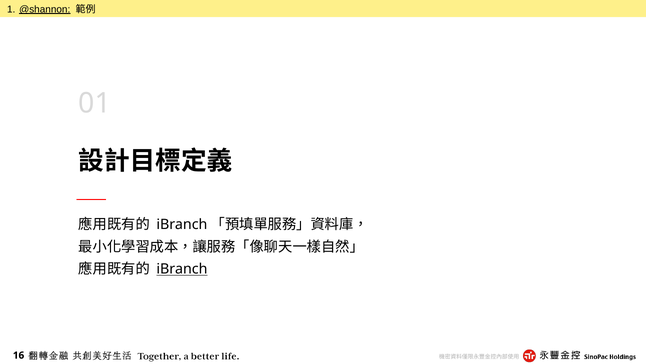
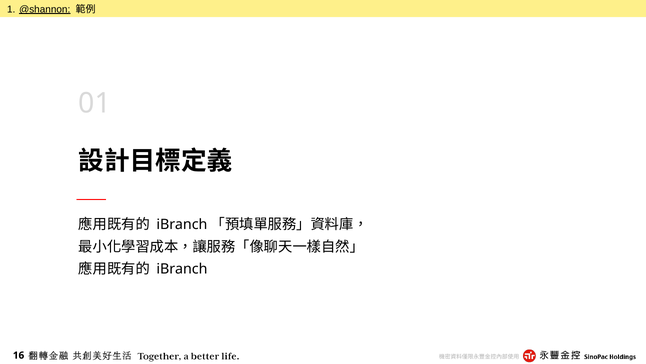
iBranch at (182, 269) underline: present -> none
